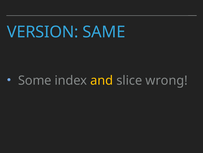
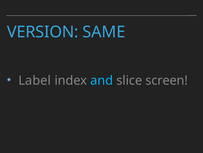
Some: Some -> Label
and colour: yellow -> light blue
wrong: wrong -> screen
